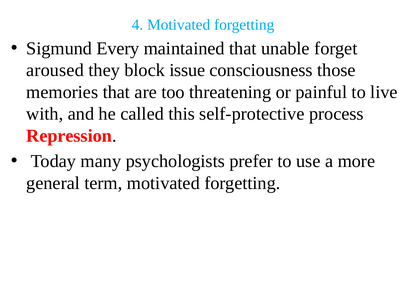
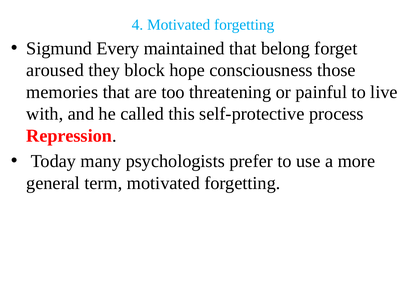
unable: unable -> belong
issue: issue -> hope
